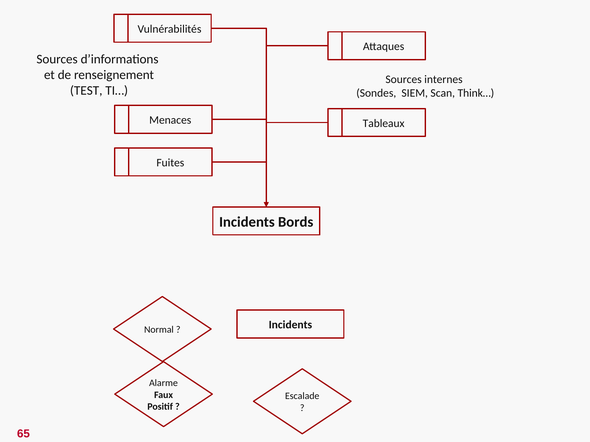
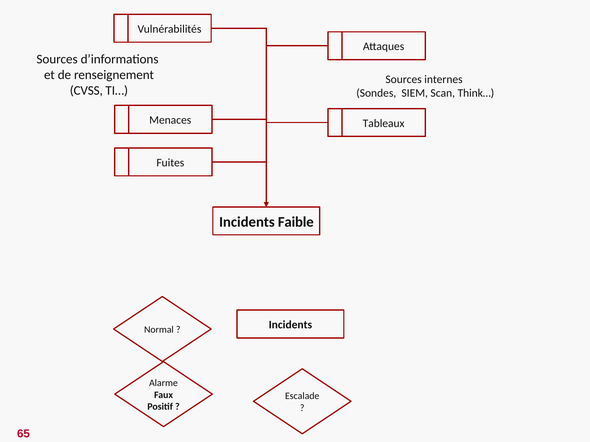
TEST: TEST -> CVSS
Bords: Bords -> Faible
